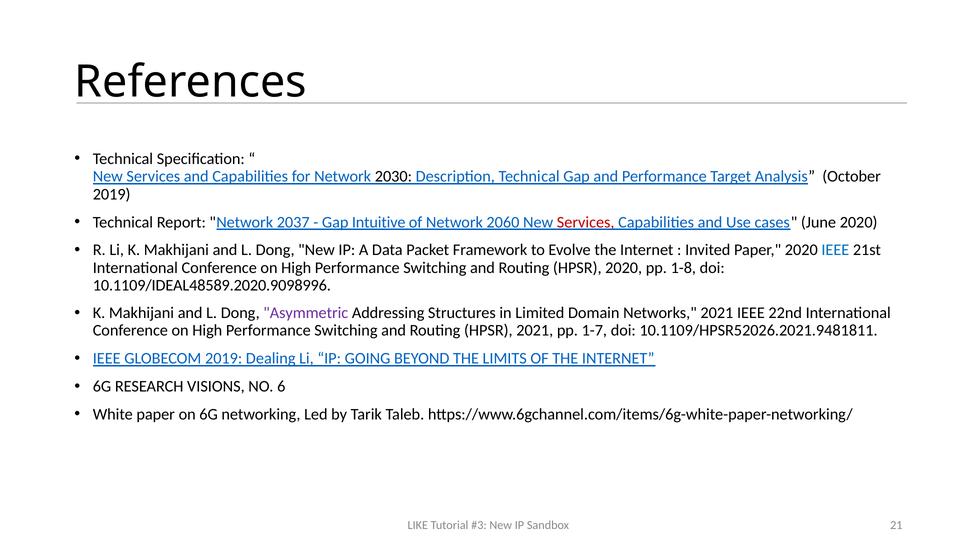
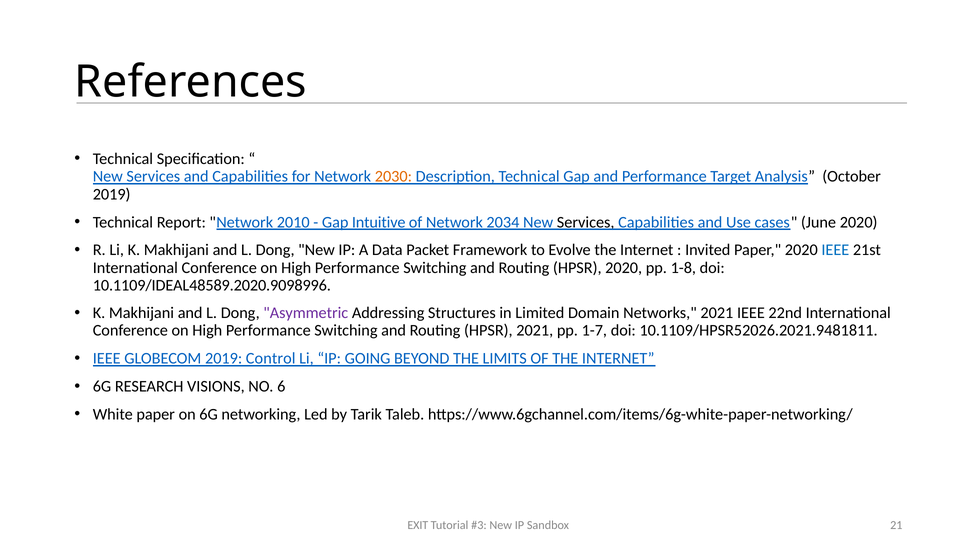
2030 colour: black -> orange
2037: 2037 -> 2010
2060: 2060 -> 2034
Services at (586, 222) colour: red -> black
Dealing: Dealing -> Control
LIKE: LIKE -> EXIT
